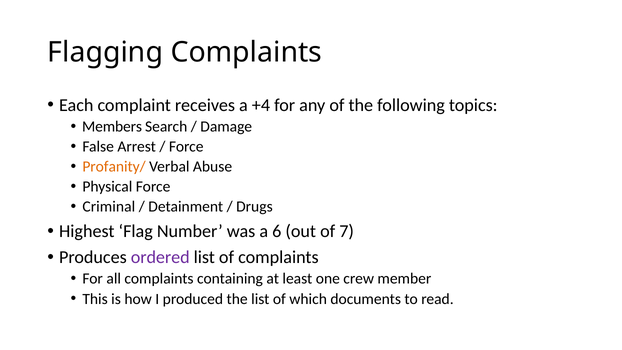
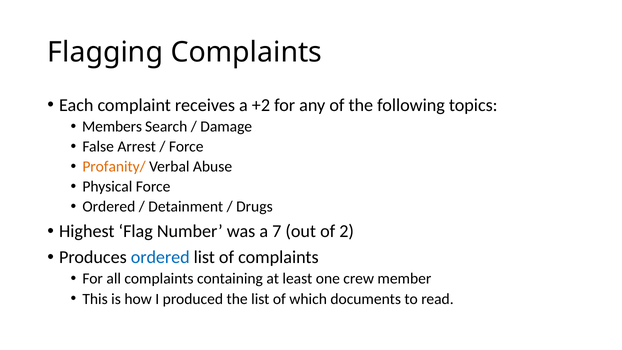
+4: +4 -> +2
Criminal at (109, 207): Criminal -> Ordered
6: 6 -> 7
7: 7 -> 2
ordered at (160, 257) colour: purple -> blue
